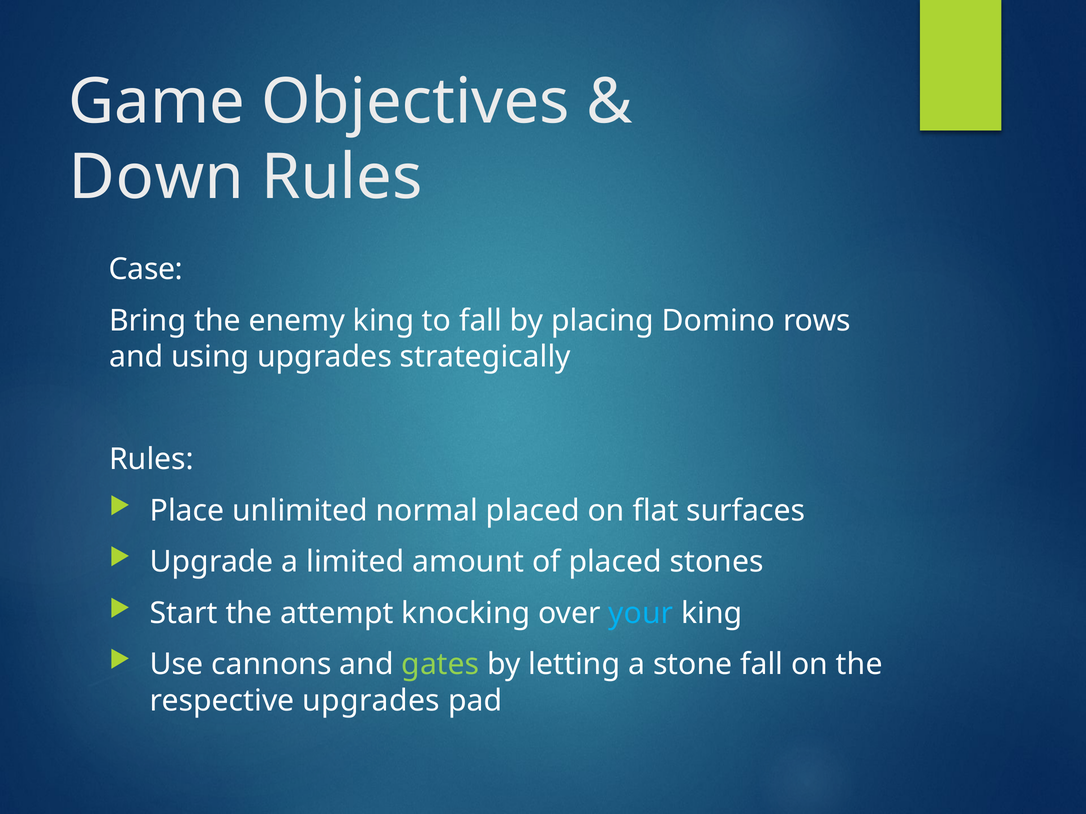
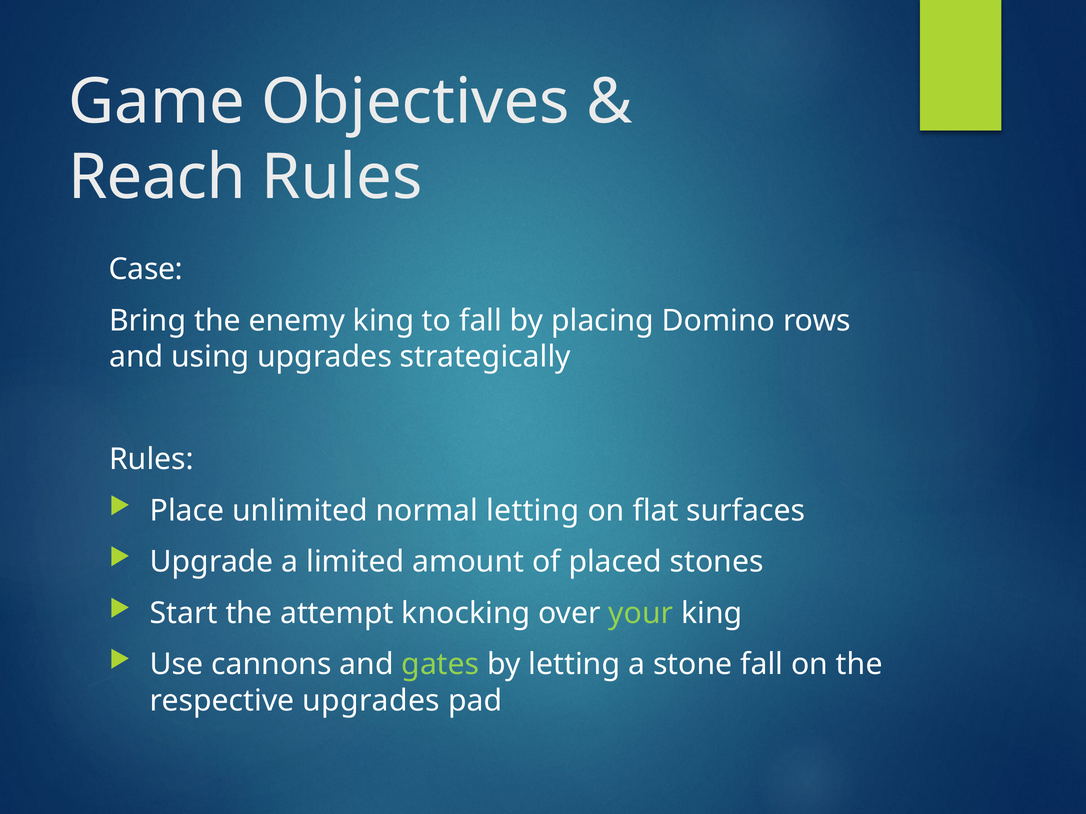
Down: Down -> Reach
normal placed: placed -> letting
your colour: light blue -> light green
